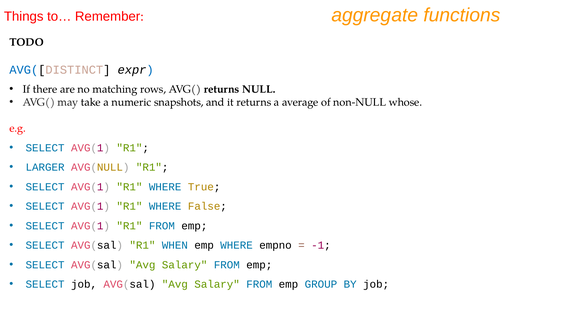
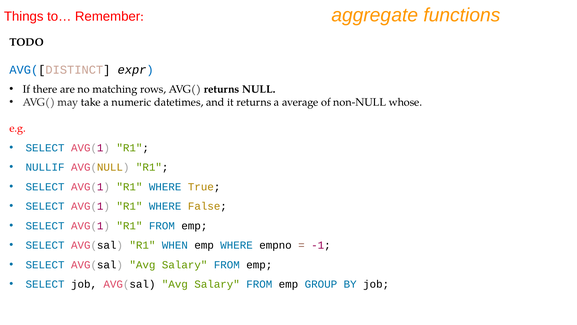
snapshots: snapshots -> datetimes
LARGER: LARGER -> NULLIF
